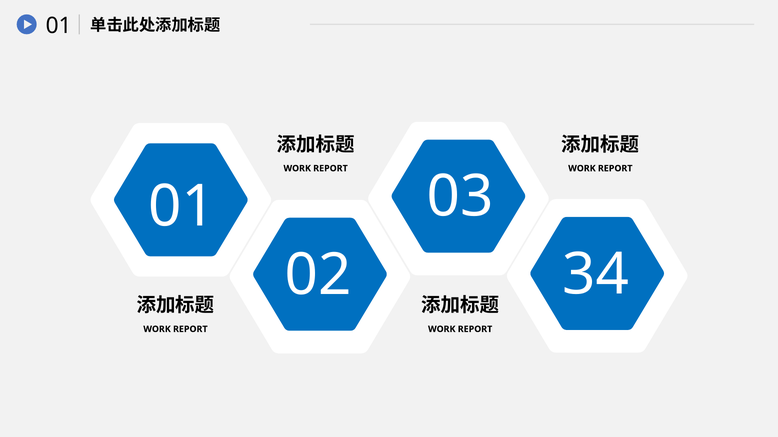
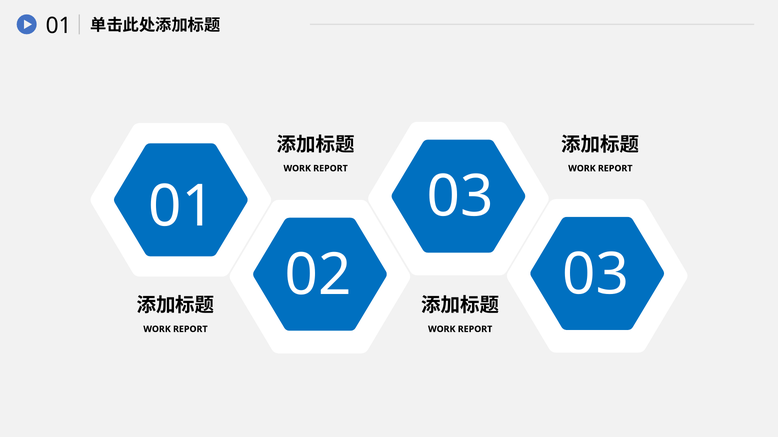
02 34: 34 -> 03
